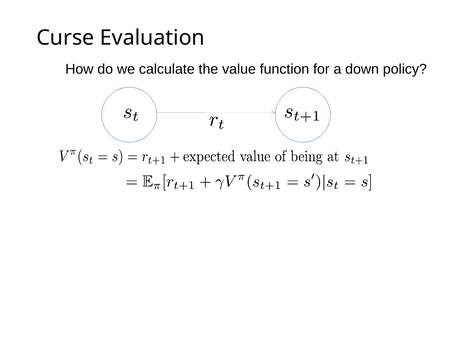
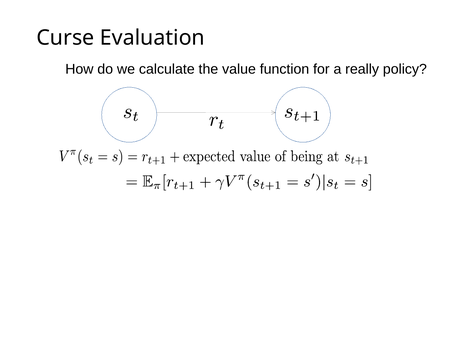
down: down -> really
